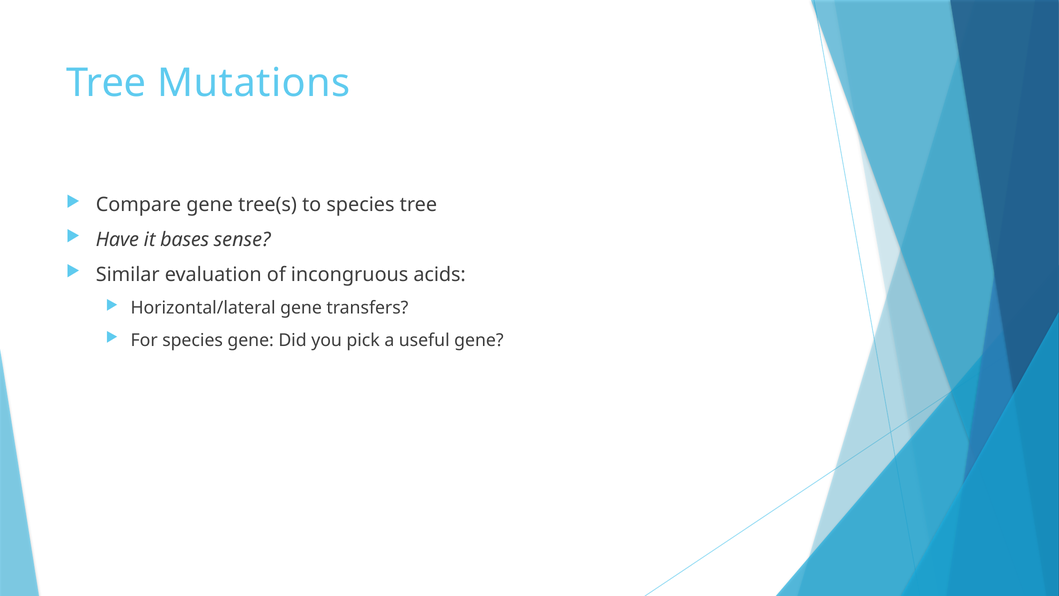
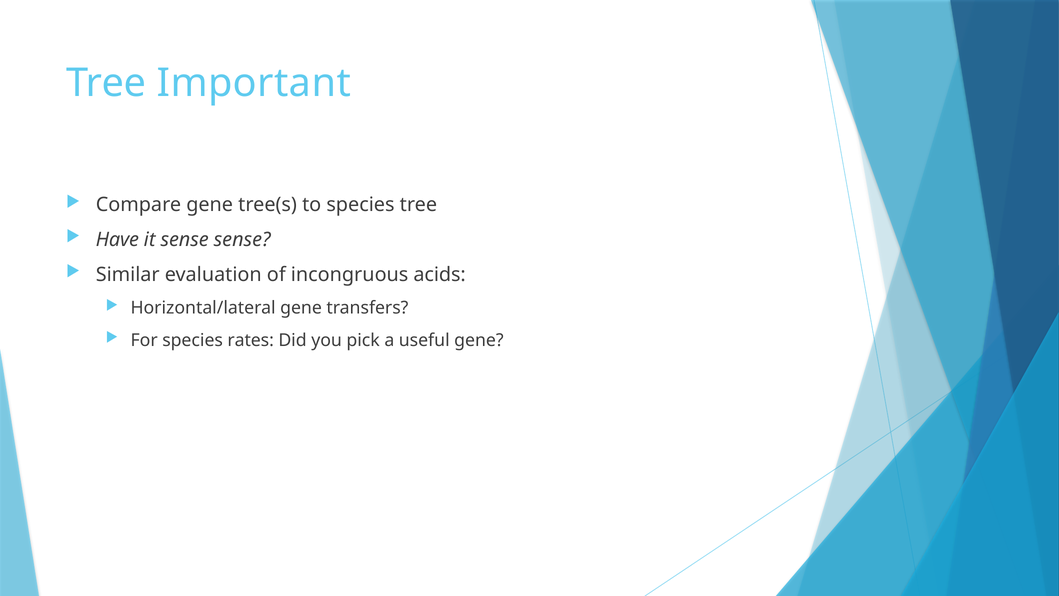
Mutations: Mutations -> Important
it bases: bases -> sense
species gene: gene -> rates
